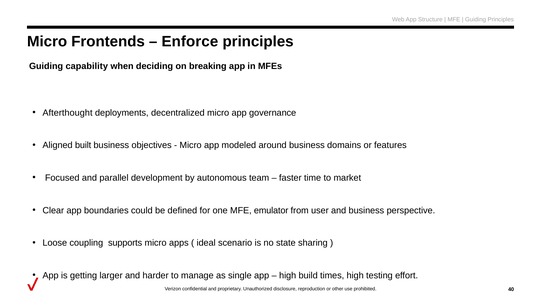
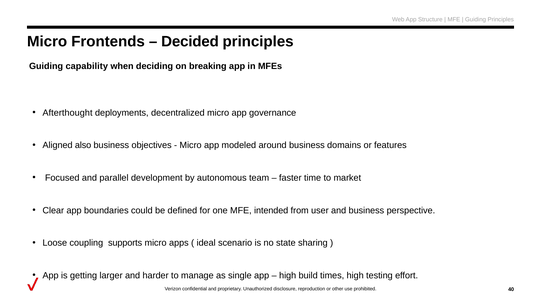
Enforce: Enforce -> Decided
built: built -> also
emulator: emulator -> intended
